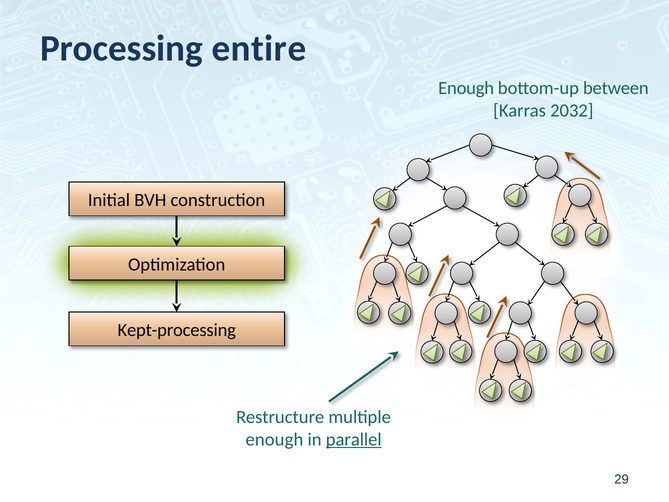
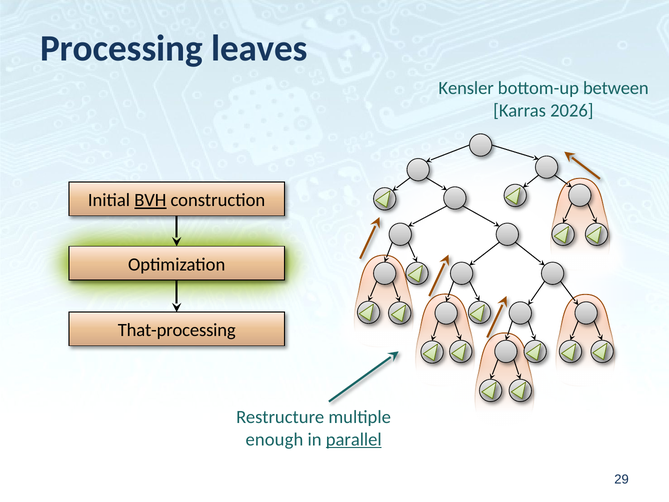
entire: entire -> leaves
Enough at (466, 88): Enough -> Kensler
2032: 2032 -> 2026
BVH underline: none -> present
Kept-processing: Kept-processing -> That-processing
